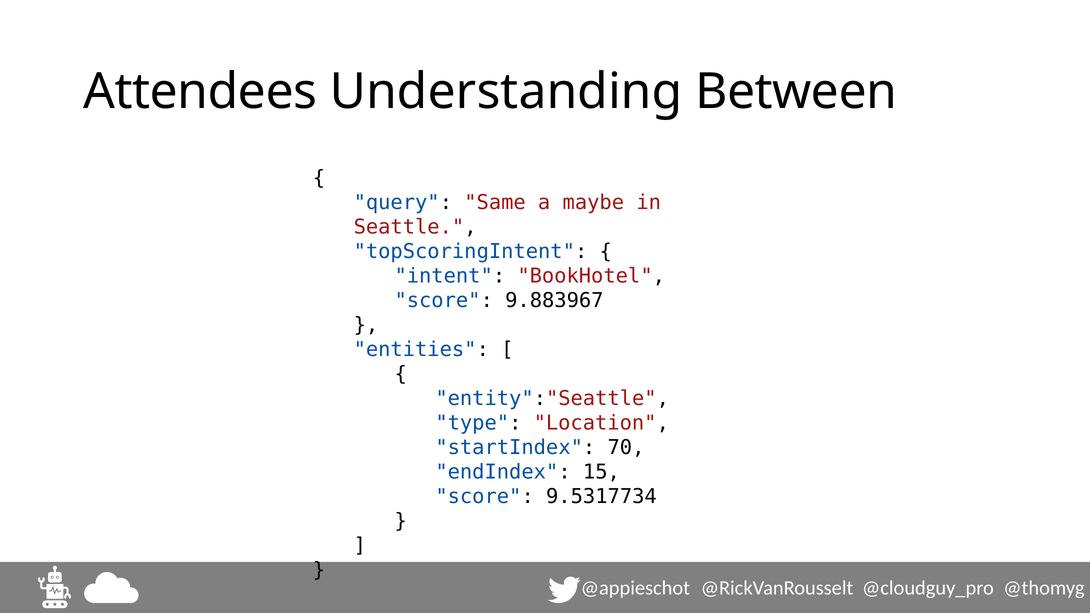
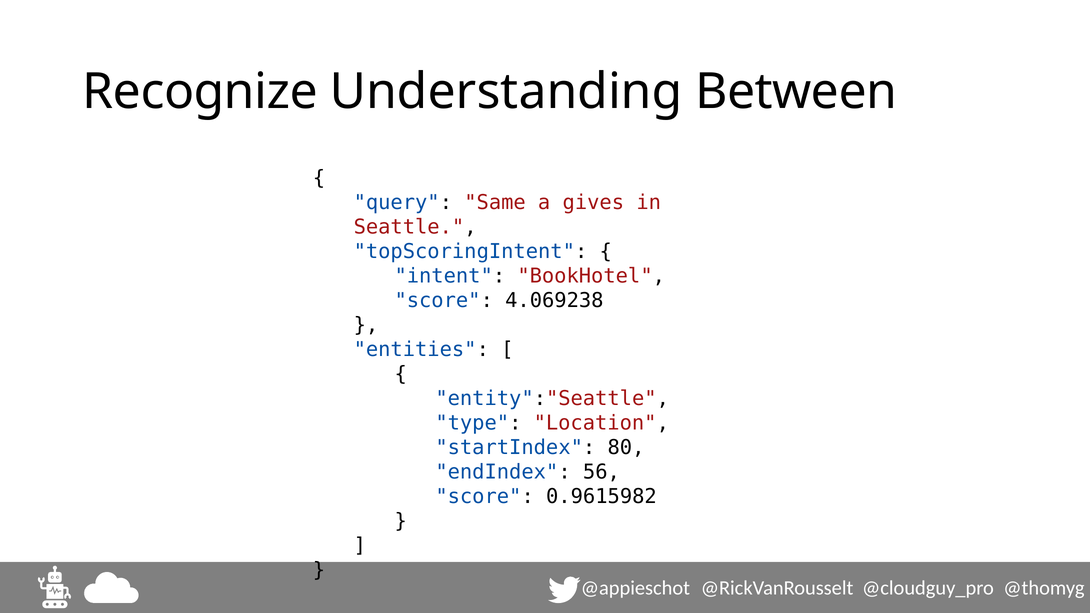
Attendees: Attendees -> Recognize
maybe: maybe -> gives
9.883967: 9.883967 -> 4.069238
70: 70 -> 80
15: 15 -> 56
9.5317734: 9.5317734 -> 0.9615982
